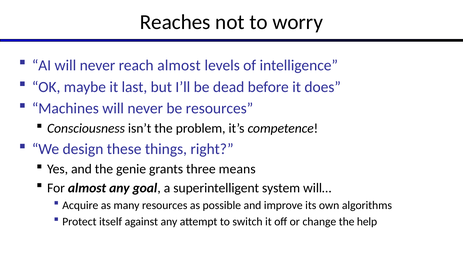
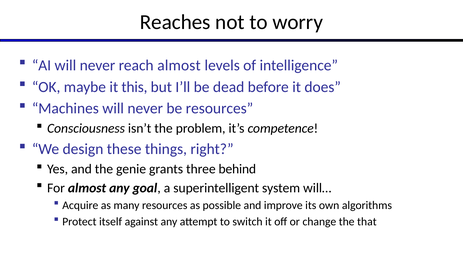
last: last -> this
means: means -> behind
help: help -> that
